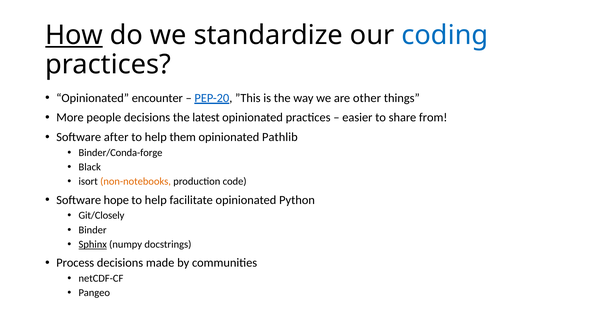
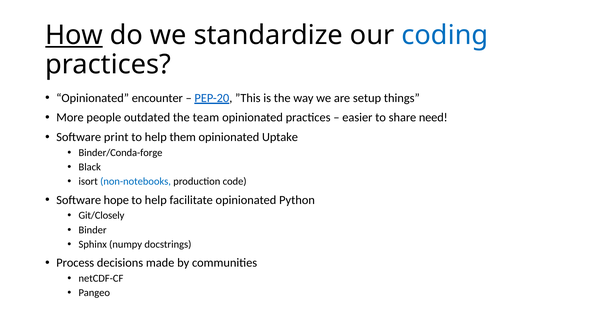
other: other -> setup
people decisions: decisions -> outdated
latest: latest -> team
from: from -> need
after: after -> print
Pathlib: Pathlib -> Uptake
non-notebooks colour: orange -> blue
Sphinx underline: present -> none
